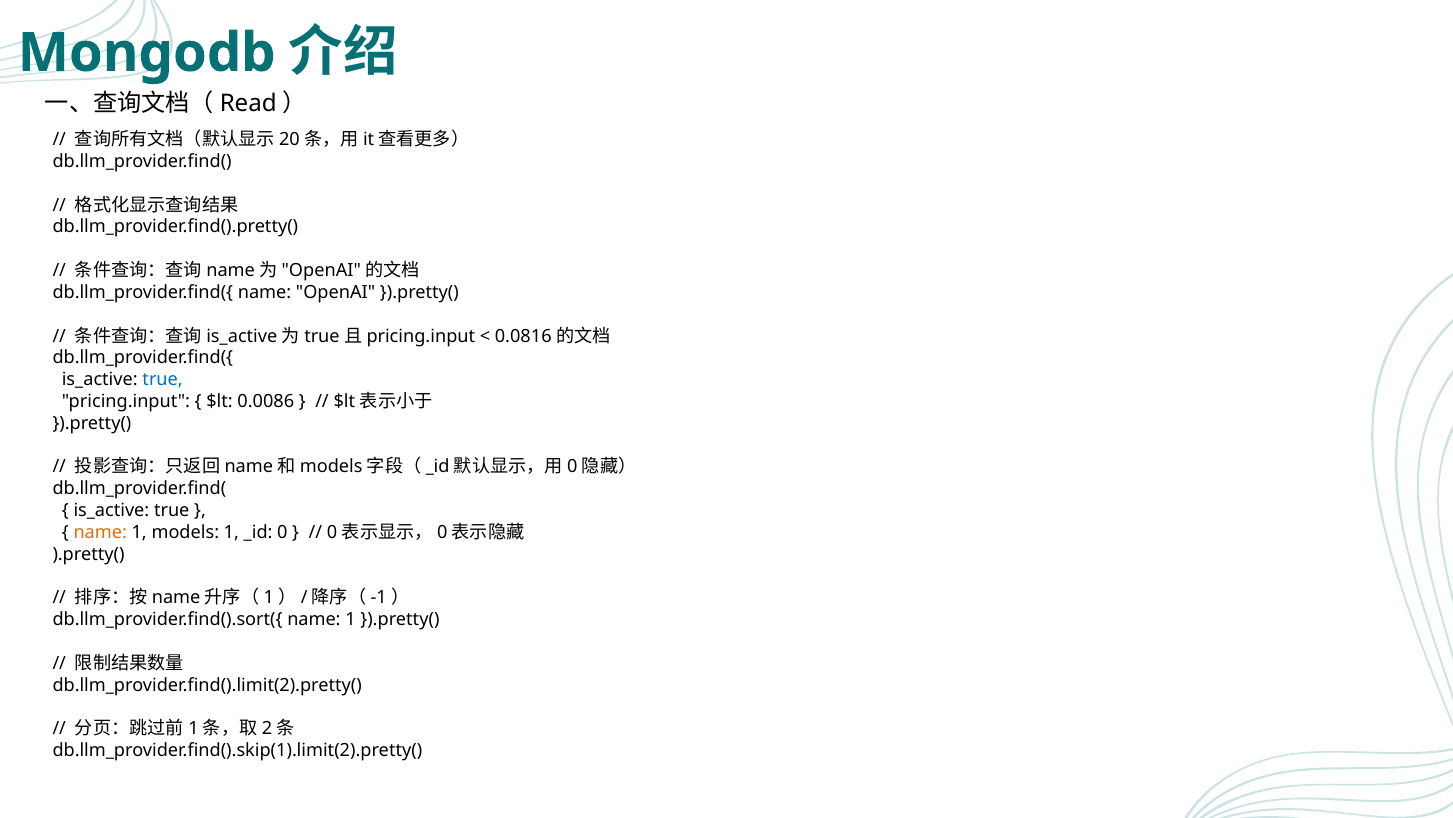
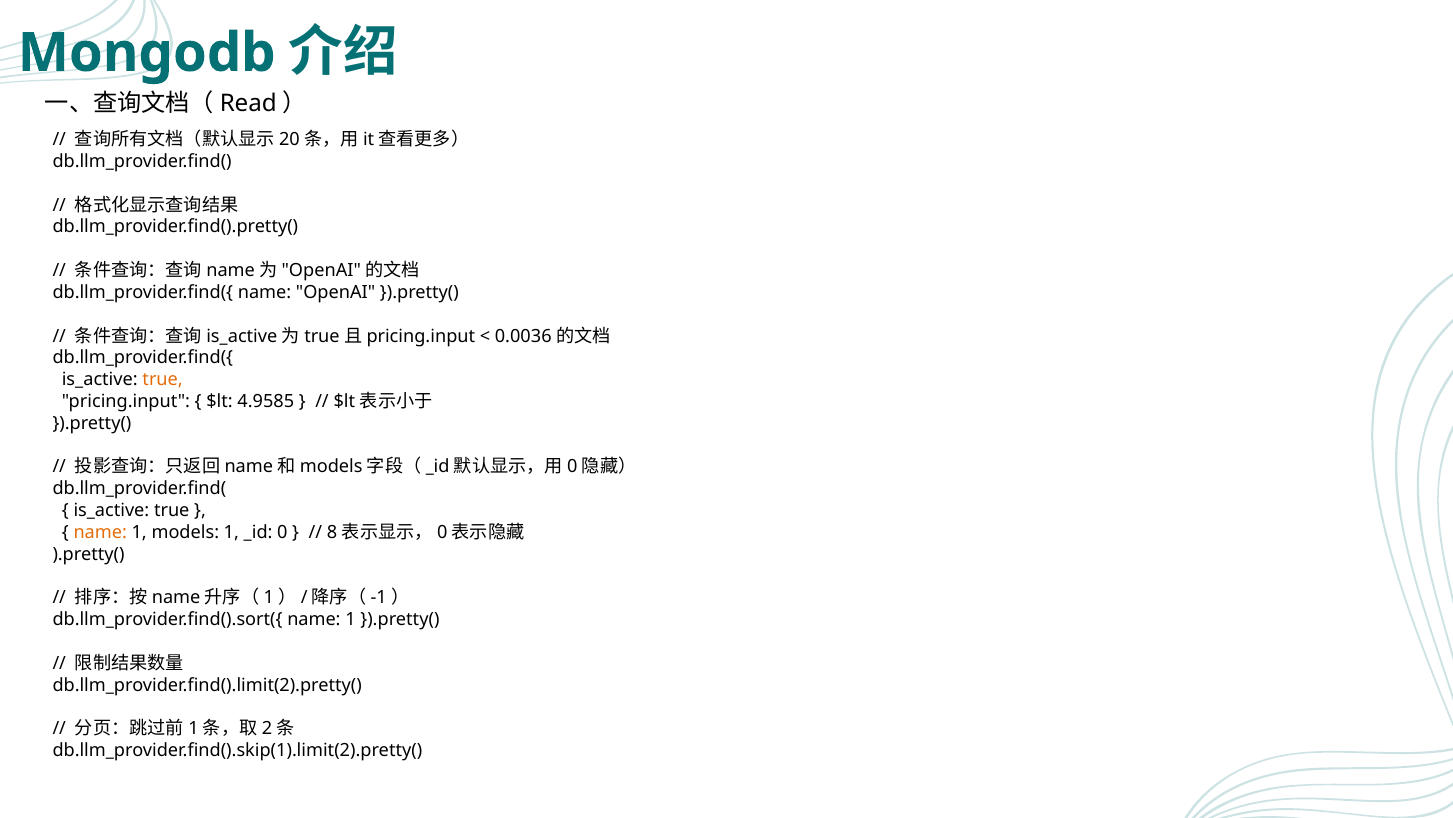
0.0816: 0.0816 -> 0.0036
true at (163, 379) colour: blue -> orange
0.0086: 0.0086 -> 4.9585
0 at (332, 532): 0 -> 8
